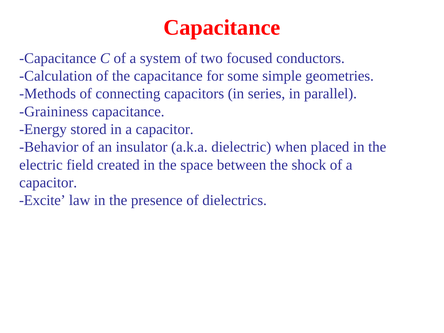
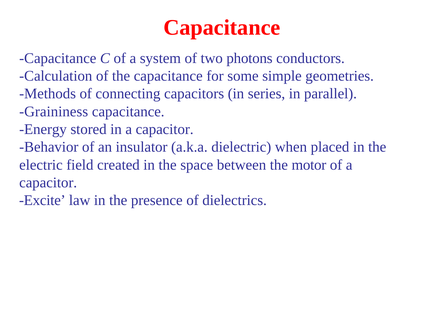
focused: focused -> photons
shock: shock -> motor
